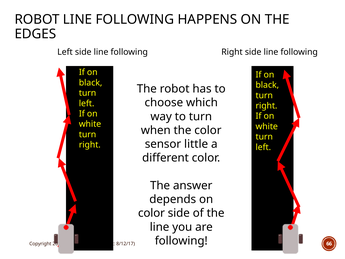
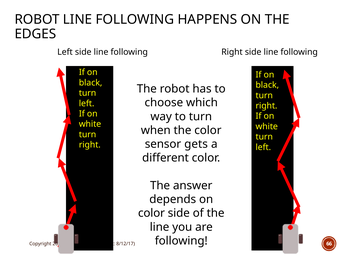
little: little -> gets
